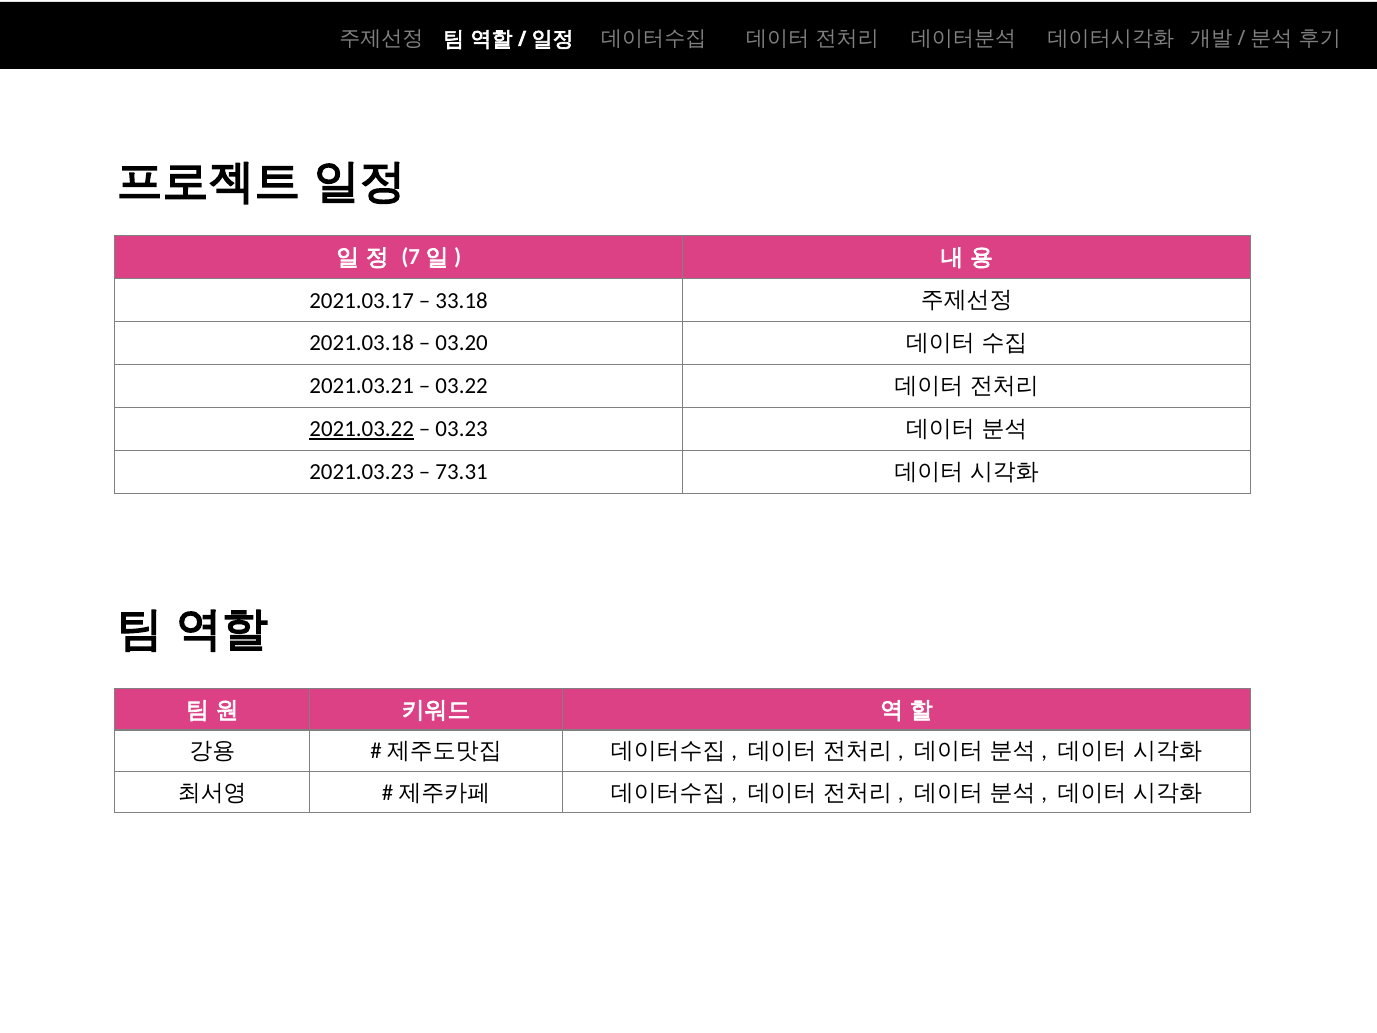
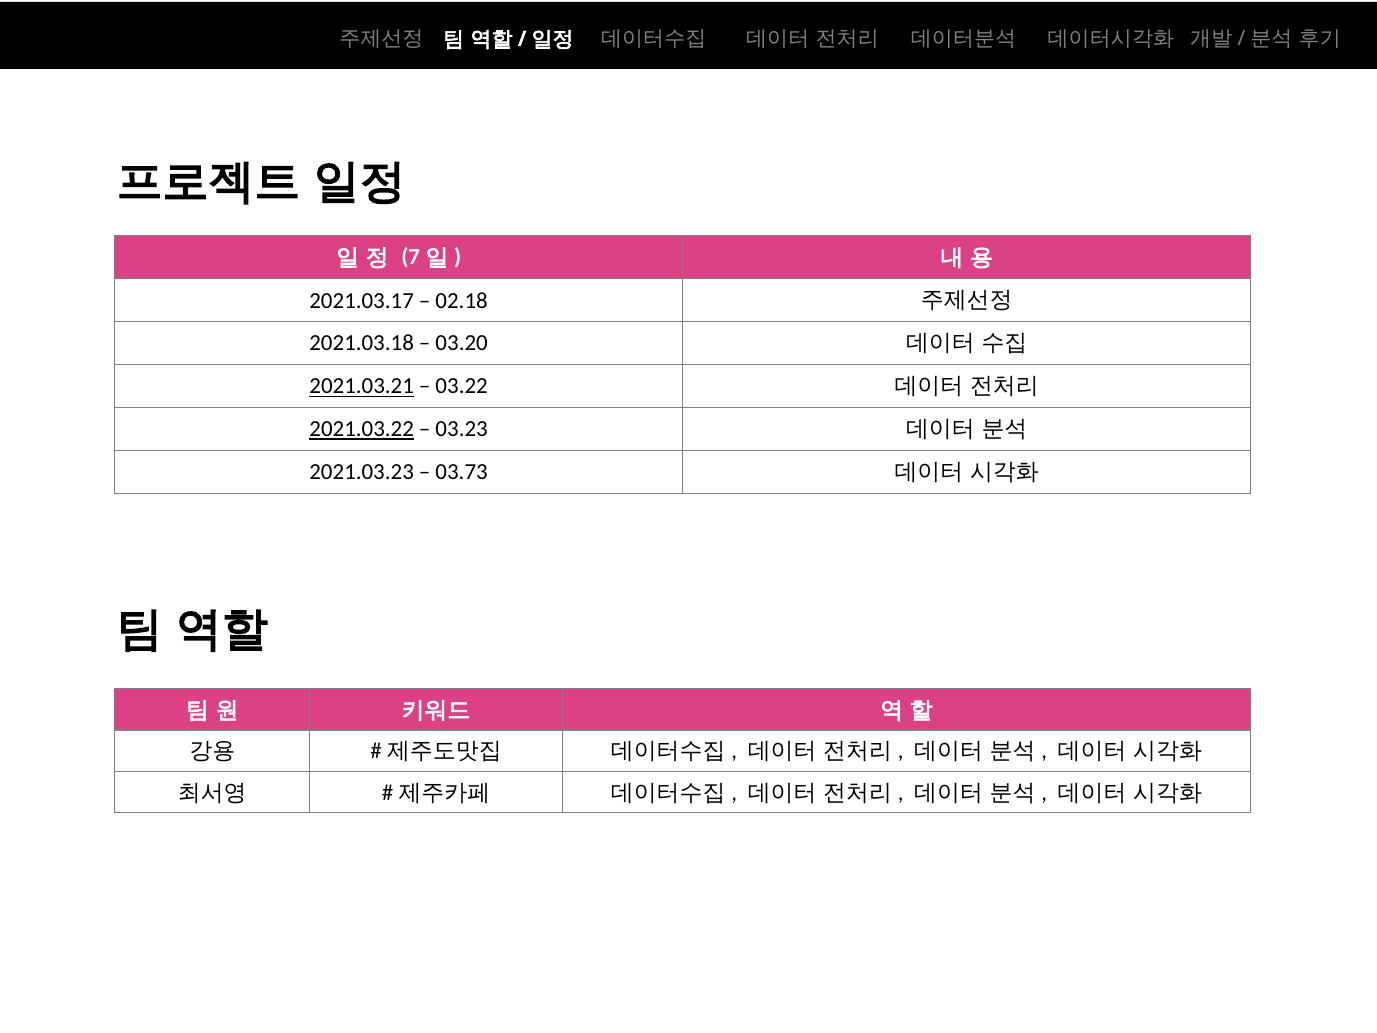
33.18: 33.18 -> 02.18
2021.03.21 underline: none -> present
73.31: 73.31 -> 03.73
